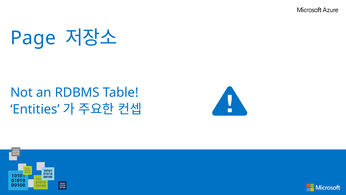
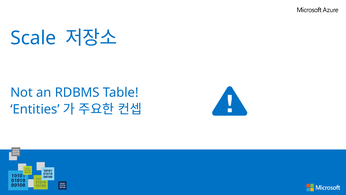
Page: Page -> Scale
